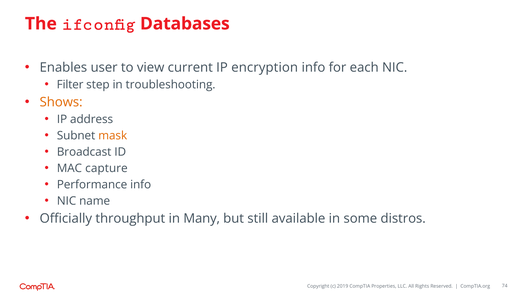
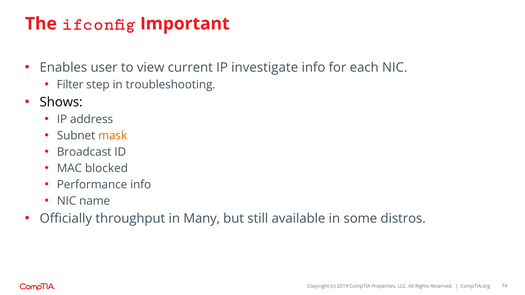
Databases: Databases -> Important
encryption: encryption -> investigate
Shows colour: orange -> black
capture: capture -> blocked
